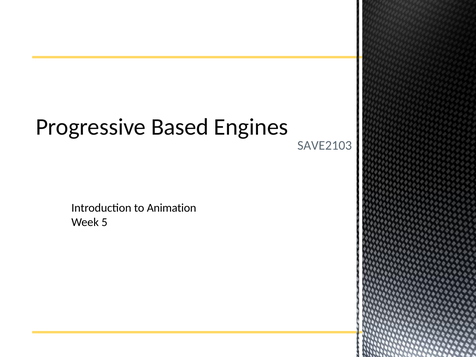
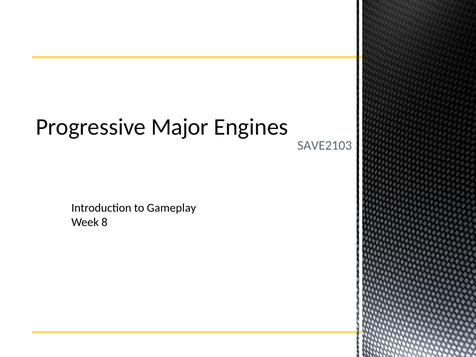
Based: Based -> Major
Animation: Animation -> Gameplay
5: 5 -> 8
